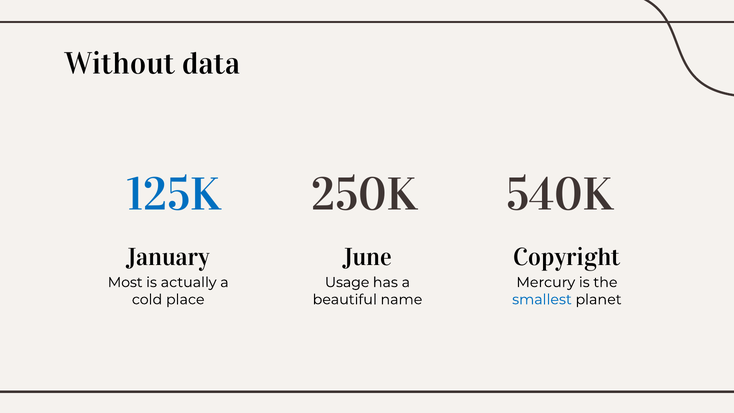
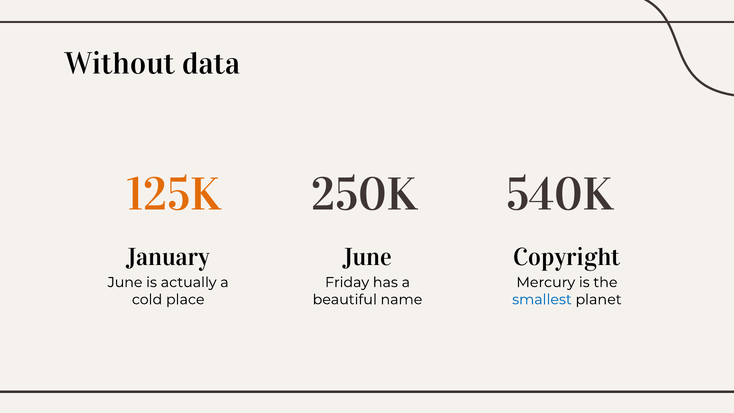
125K colour: blue -> orange
Most at (125, 282): Most -> June
Usage: Usage -> Friday
